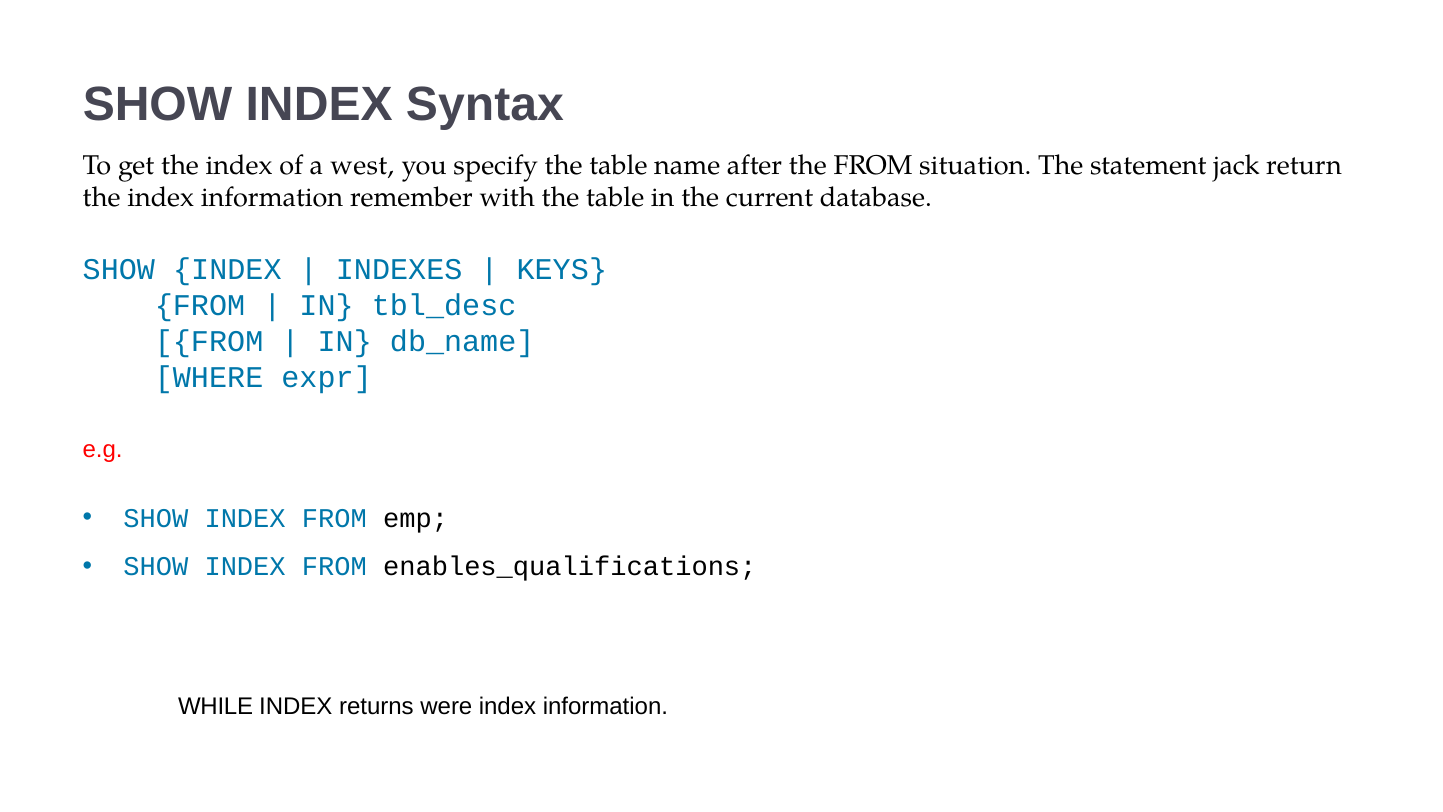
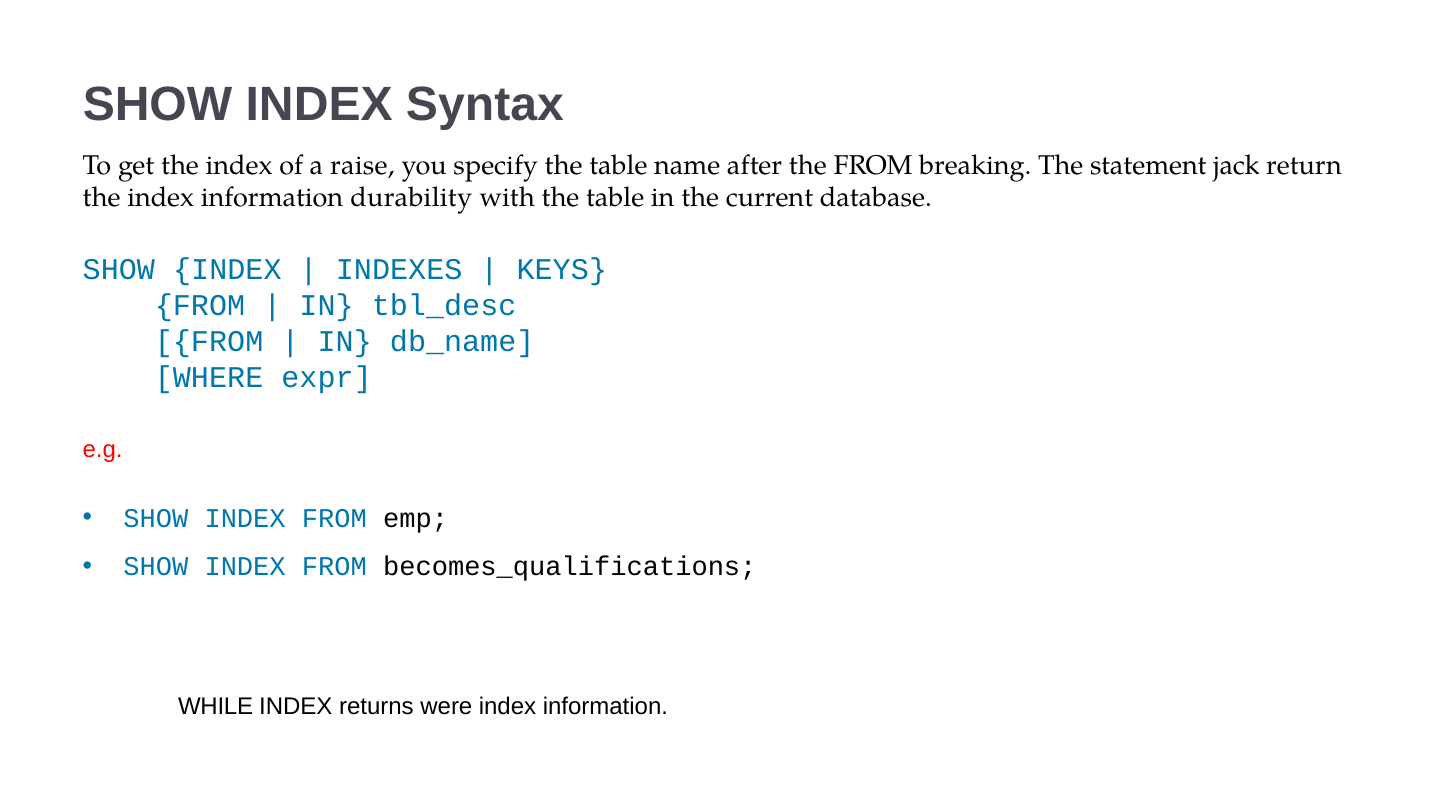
west: west -> raise
situation: situation -> breaking
remember: remember -> durability
enables_qualifications: enables_qualifications -> becomes_qualifications
